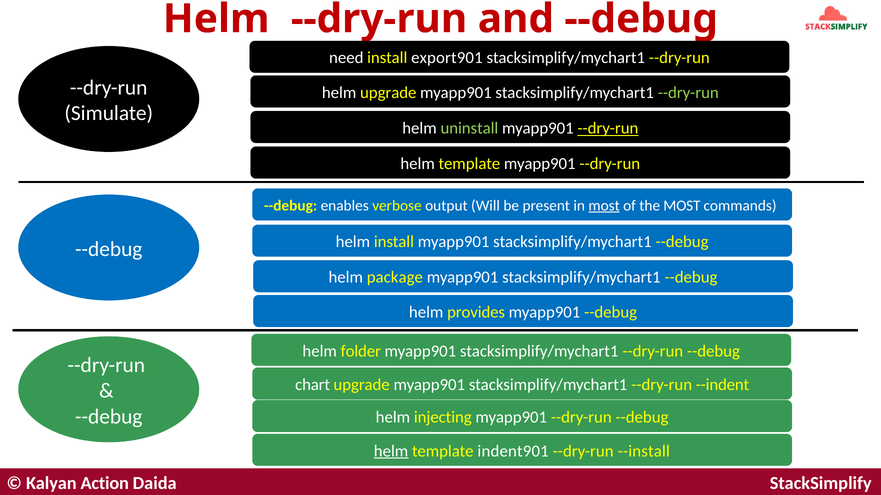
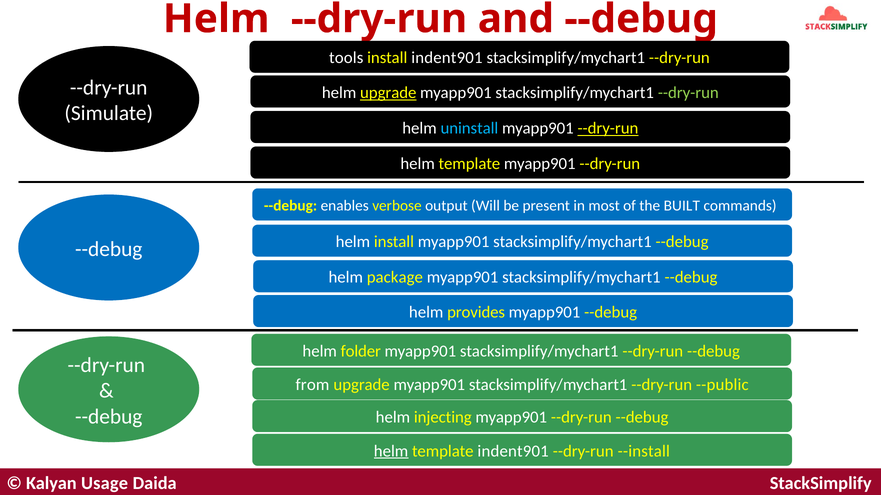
need: need -> tools
install export901: export901 -> indent901
upgrade at (388, 93) underline: none -> present
uninstall colour: light green -> light blue
most at (604, 206) underline: present -> none
the MOST: MOST -> BUILT
chart: chart -> from
--indent: --indent -> --public
Action: Action -> Usage
